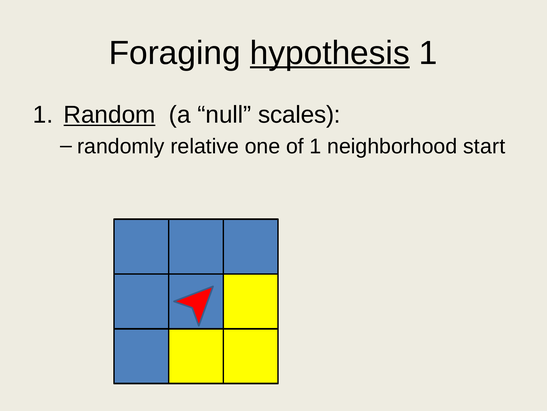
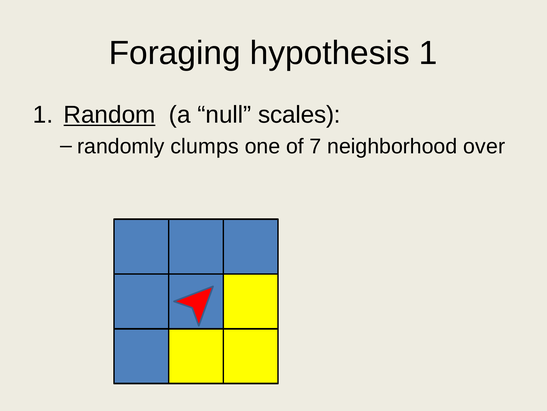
hypothesis underline: present -> none
relative: relative -> clumps
of 1: 1 -> 7
start: start -> over
